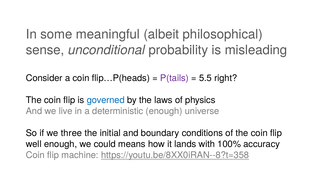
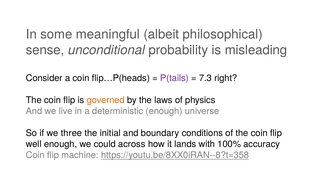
5.5: 5.5 -> 7.3
governed colour: blue -> orange
means: means -> across
